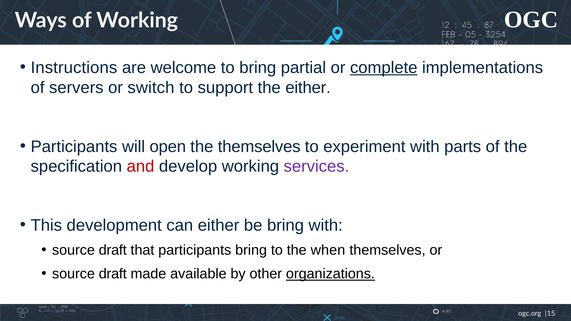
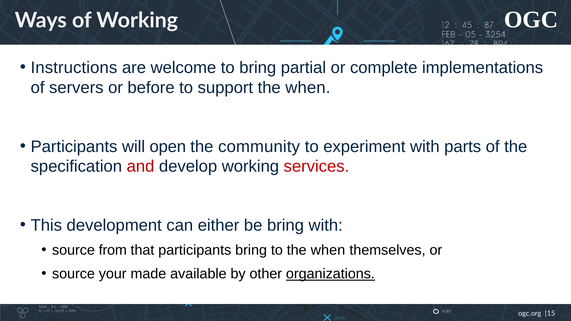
complete underline: present -> none
switch: switch -> before
support the either: either -> when
the themselves: themselves -> community
services colour: purple -> red
draft at (113, 250): draft -> from
draft at (113, 274): draft -> your
